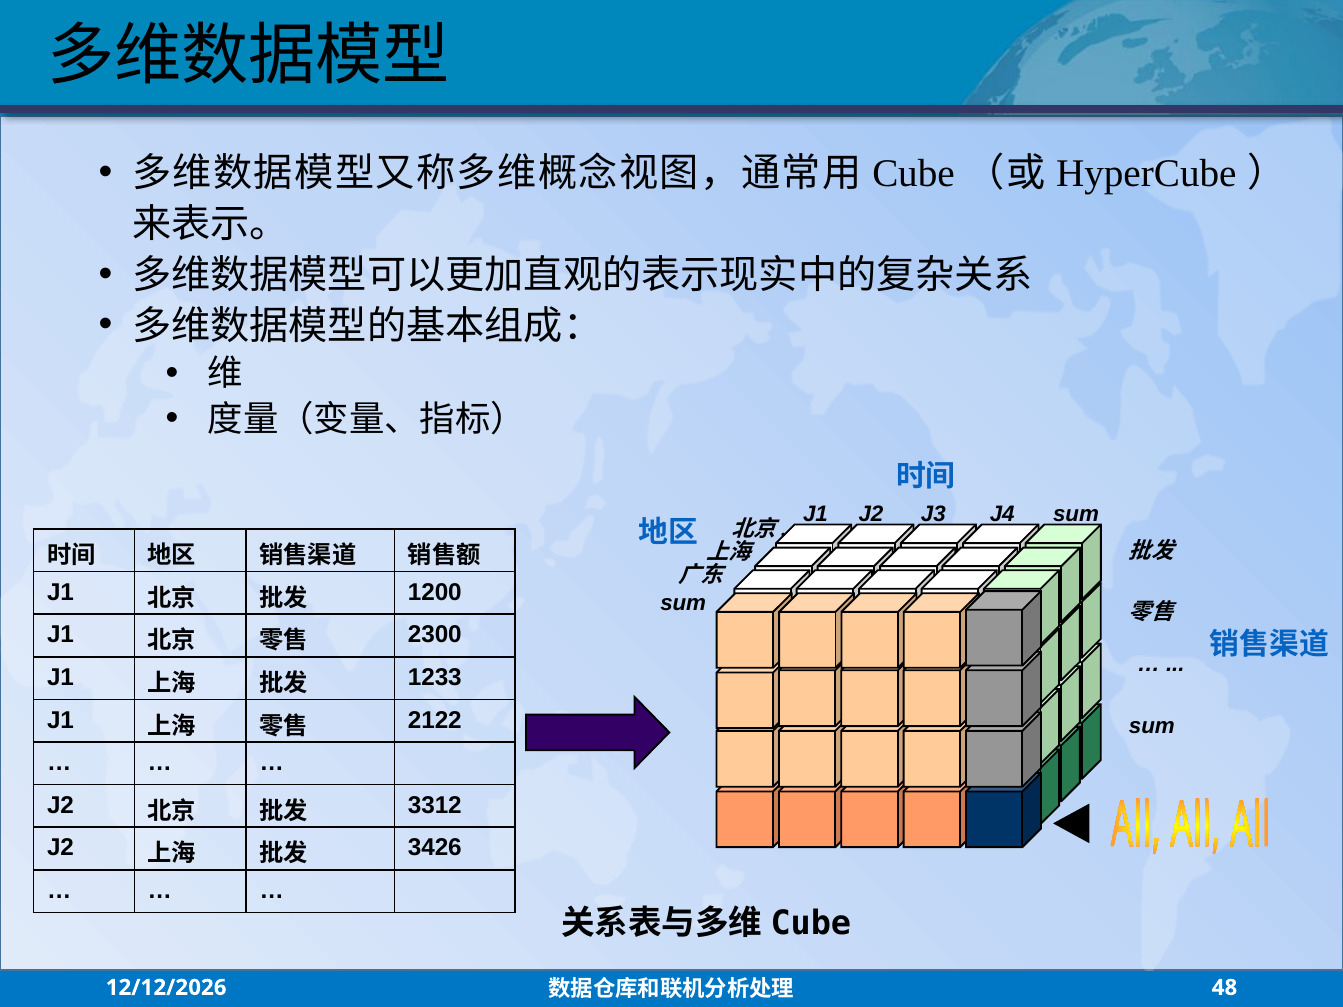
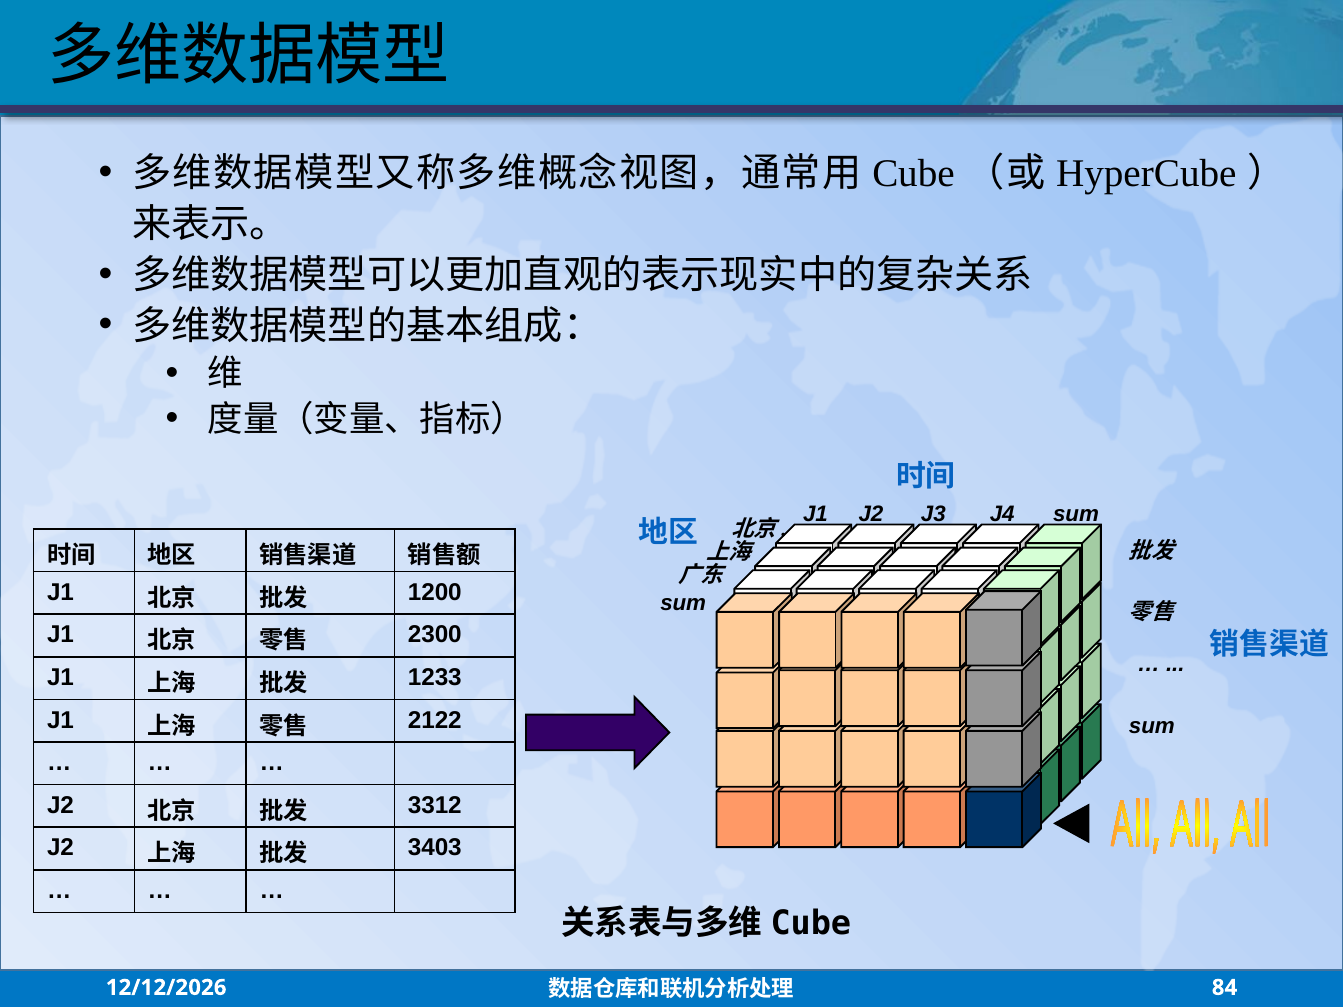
3426: 3426 -> 3403
48: 48 -> 84
